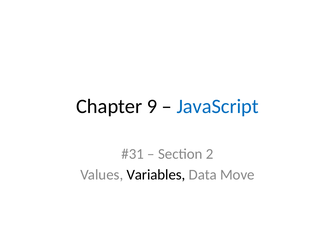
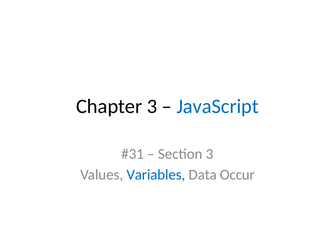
Chapter 9: 9 -> 3
Section 2: 2 -> 3
Variables colour: black -> blue
Move: Move -> Occur
